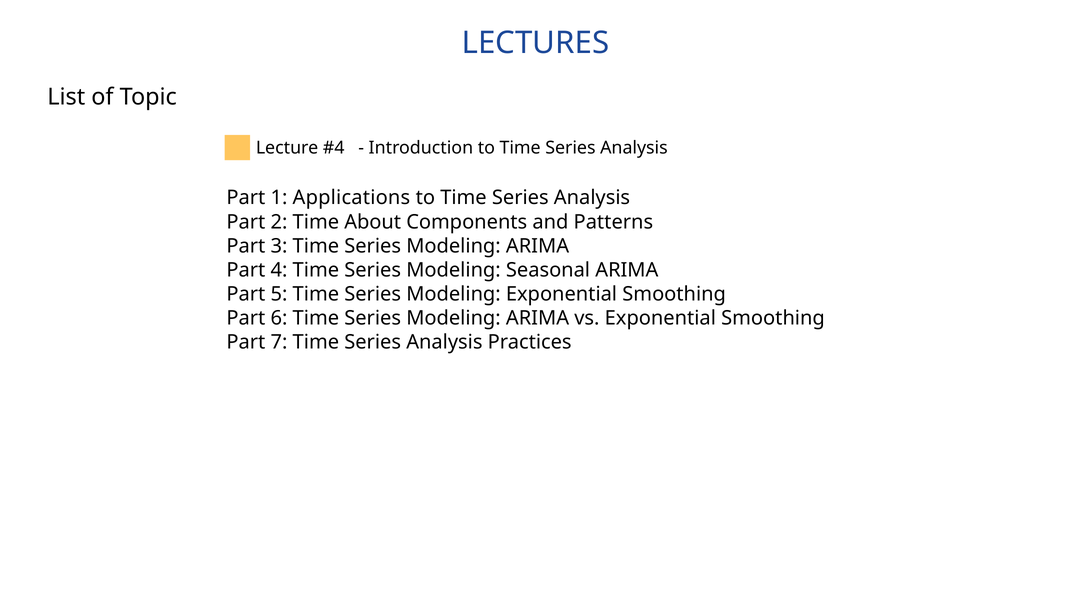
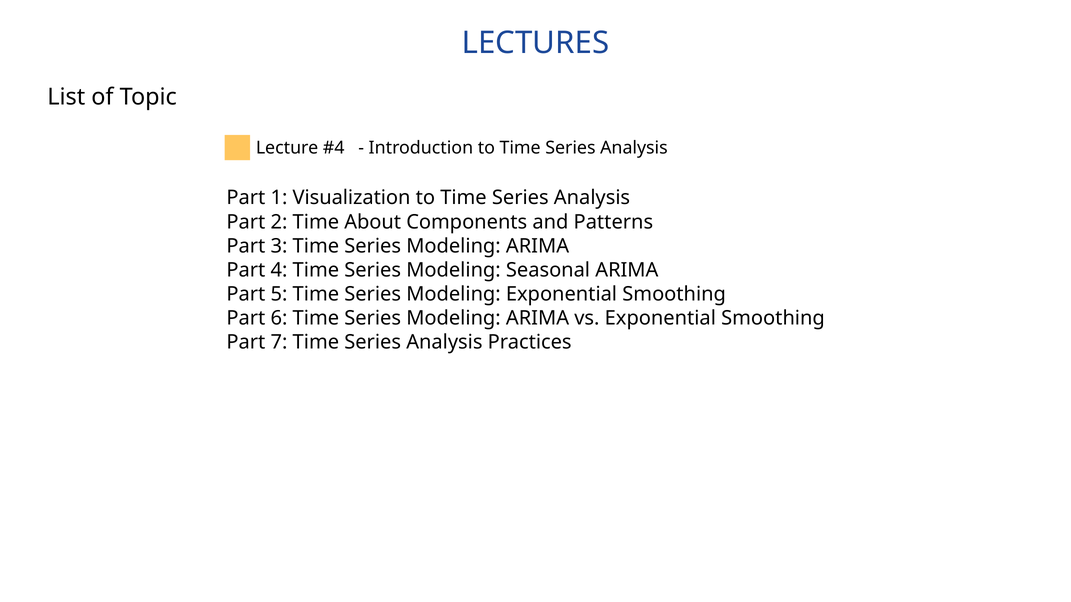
Applications: Applications -> Visualization
